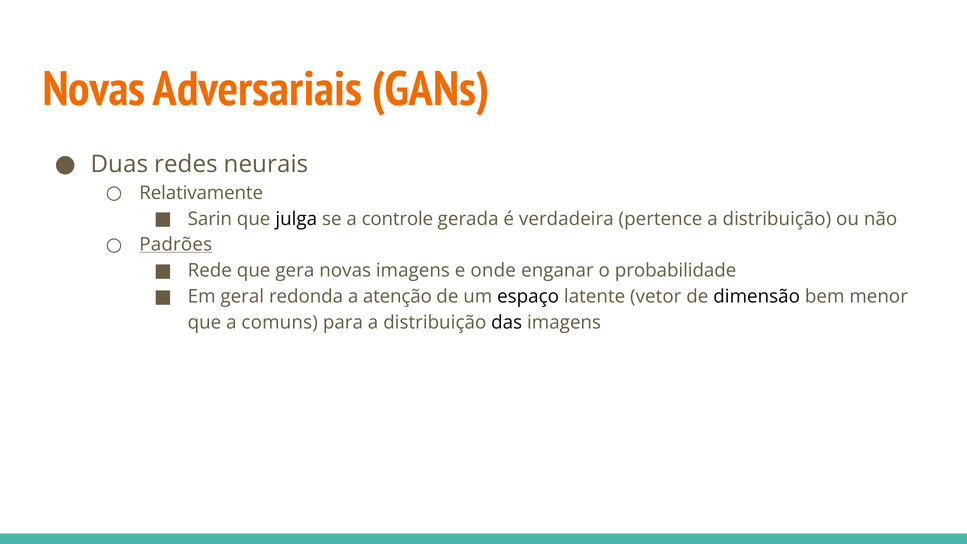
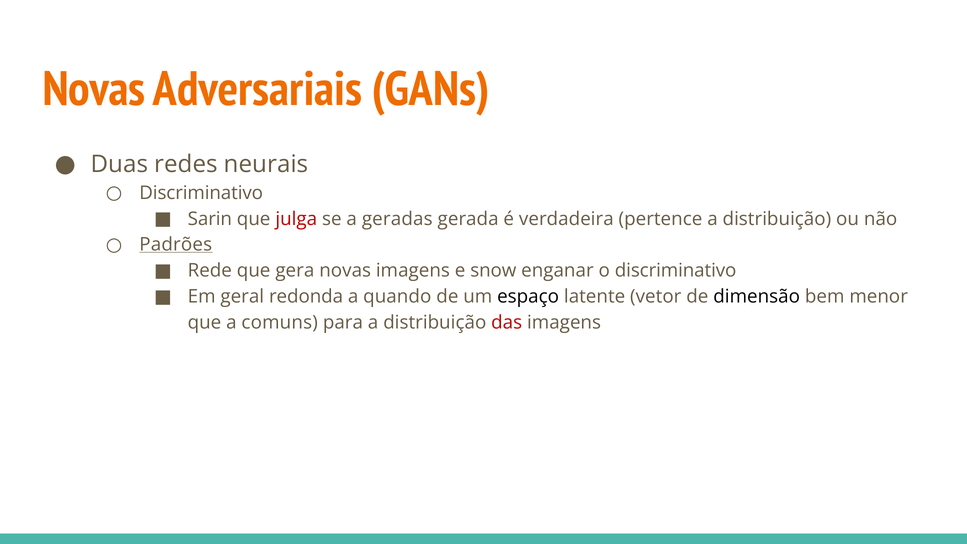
Relativamente at (201, 193): Relativamente -> Discriminativo
julga colour: black -> red
controle: controle -> geradas
onde: onde -> snow
o probabilidade: probabilidade -> discriminativo
atenção: atenção -> quando
das colour: black -> red
